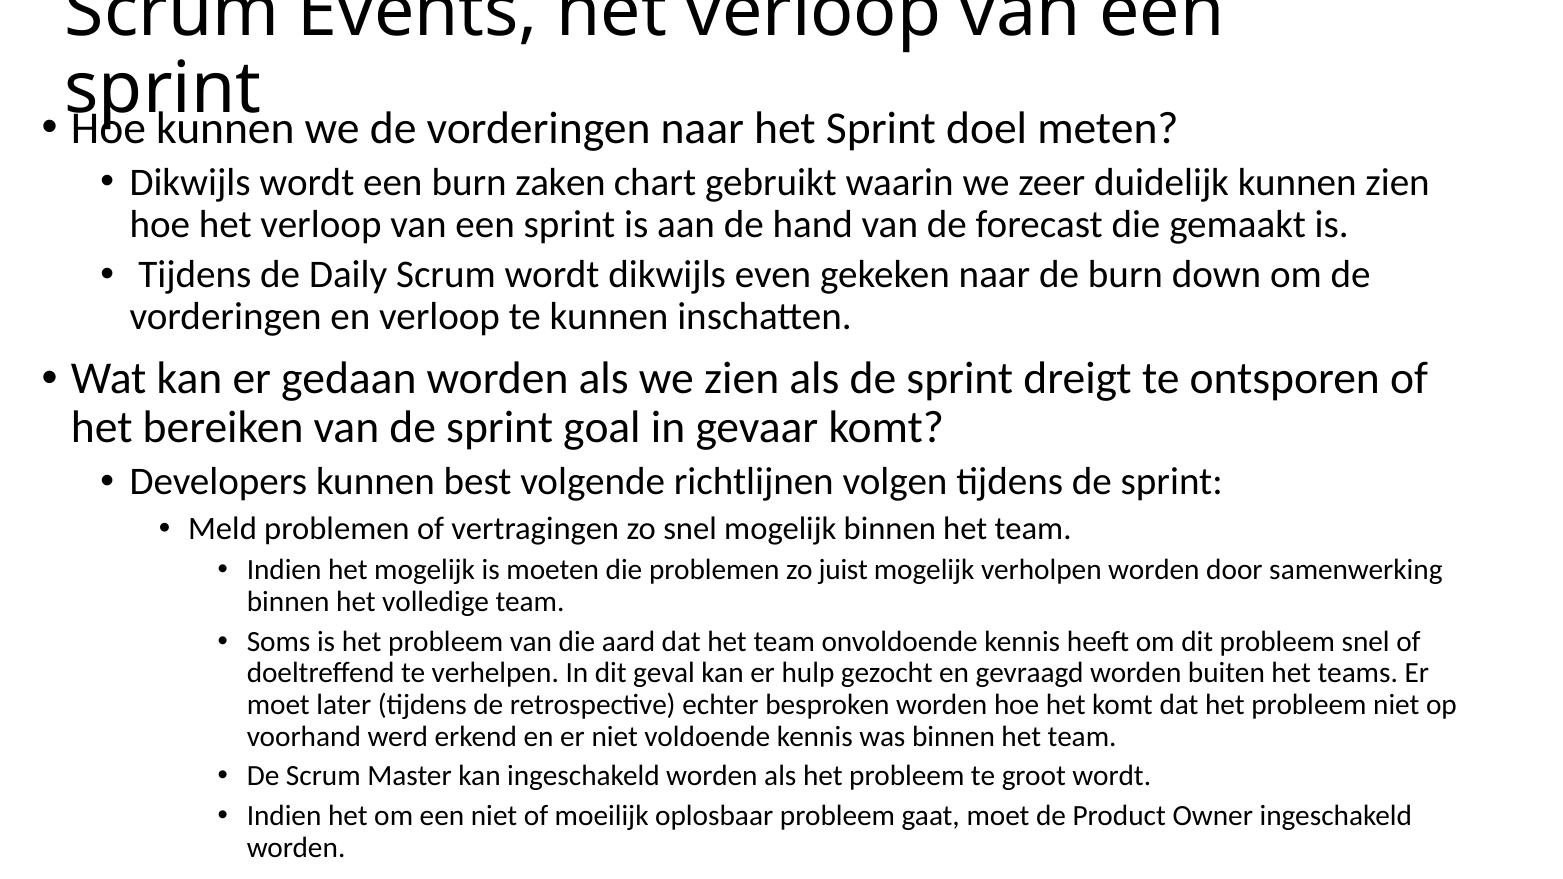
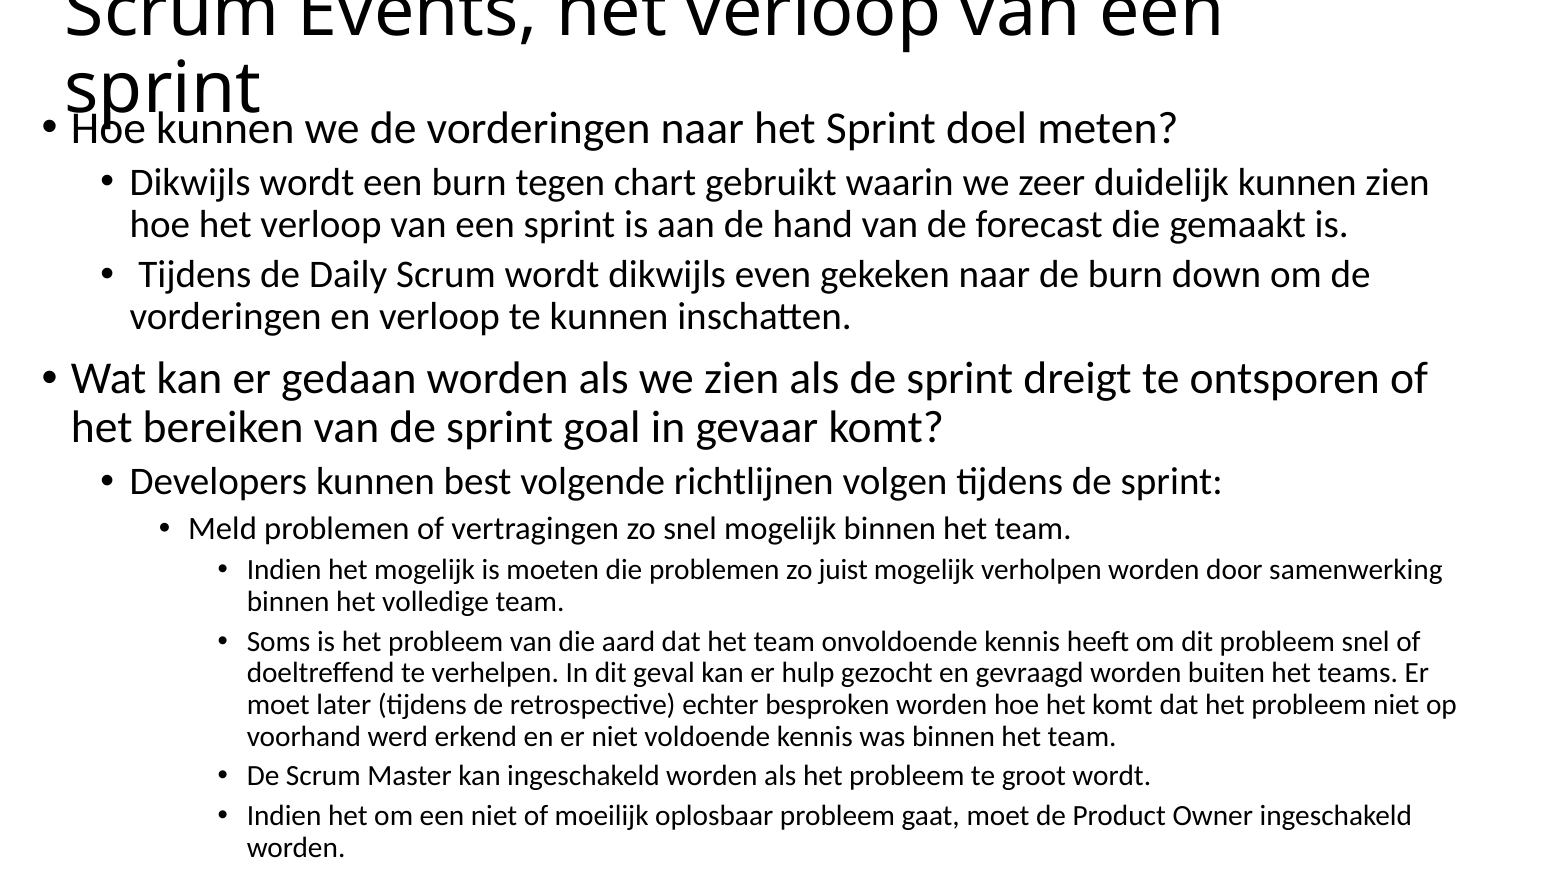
zaken: zaken -> tegen
